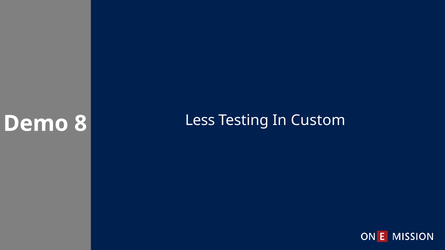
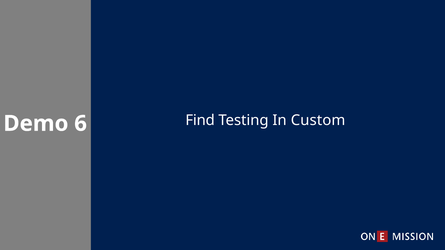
Less: Less -> Find
8: 8 -> 6
